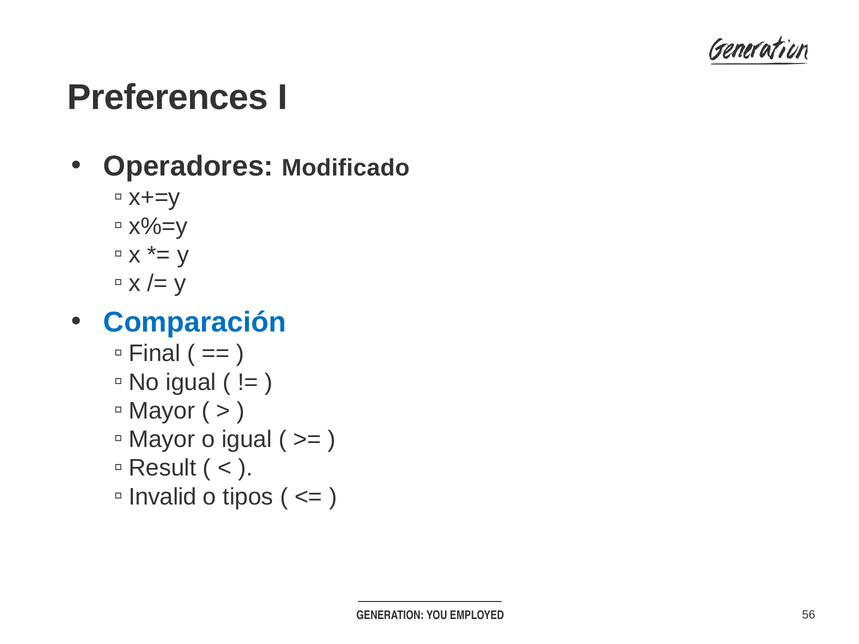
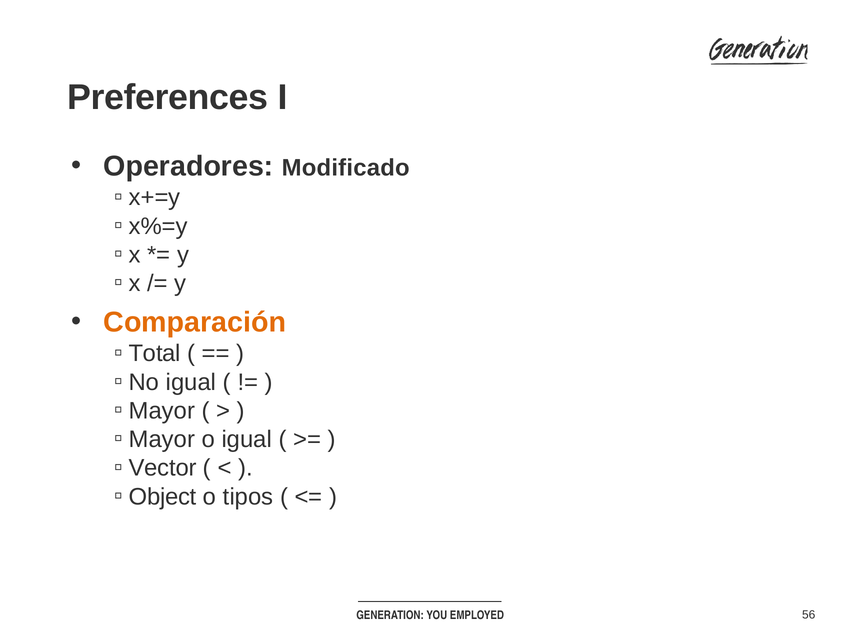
Comparación colour: blue -> orange
Final: Final -> Total
Result: Result -> Vector
Invalid: Invalid -> Object
